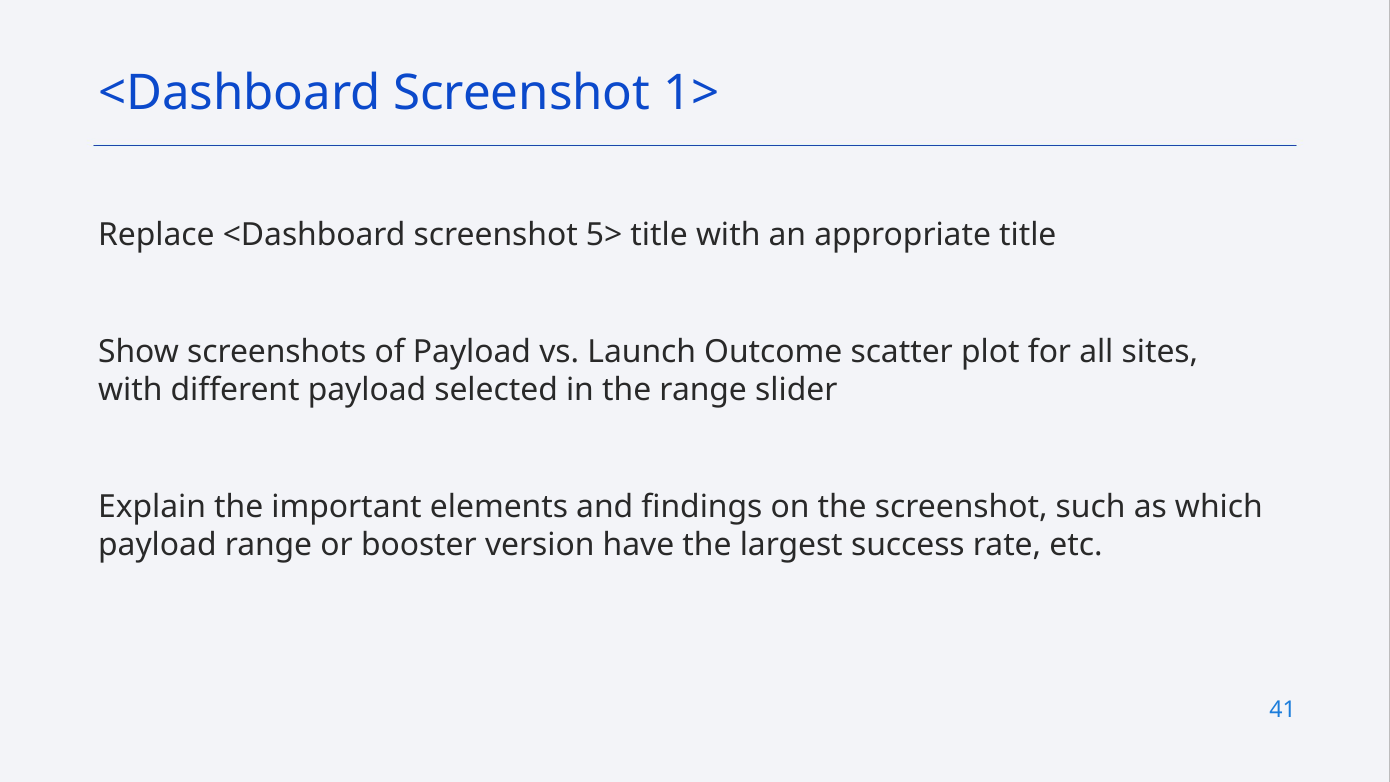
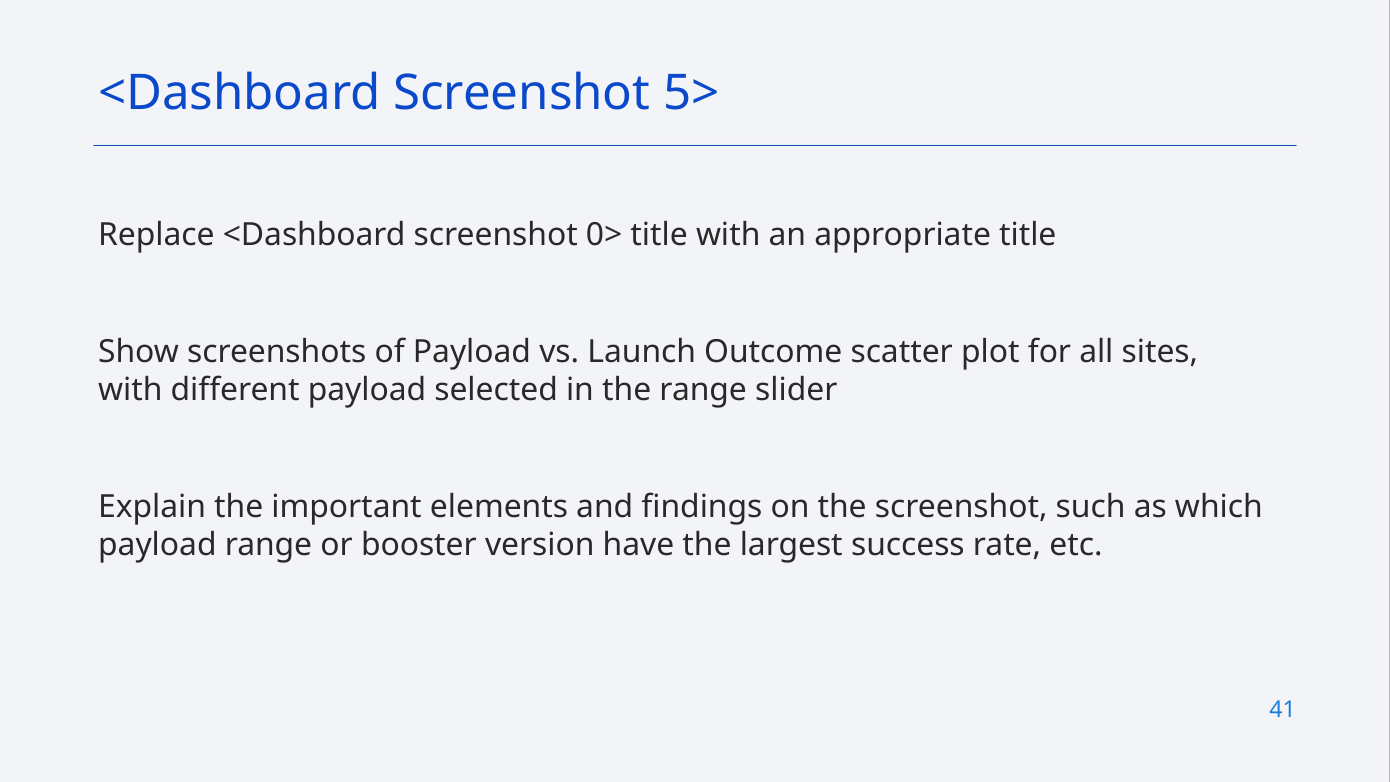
1>: 1> -> 5>
5>: 5> -> 0>
